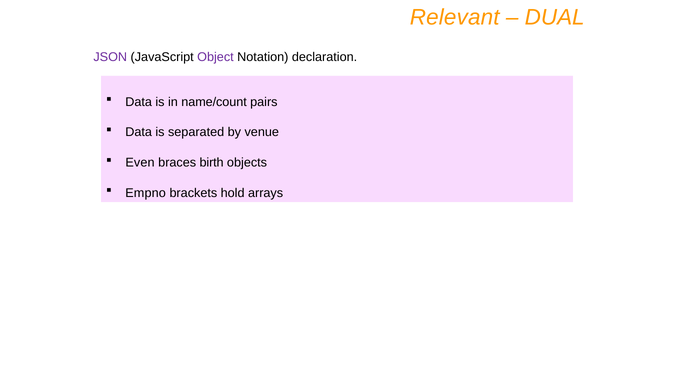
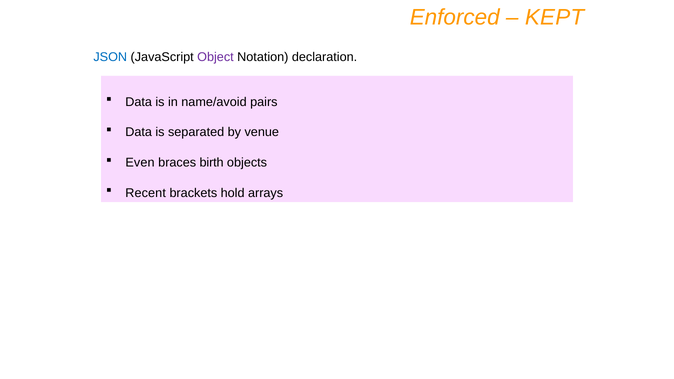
Relevant: Relevant -> Enforced
DUAL: DUAL -> KEPT
JSON colour: purple -> blue
name/count: name/count -> name/avoid
Empno: Empno -> Recent
